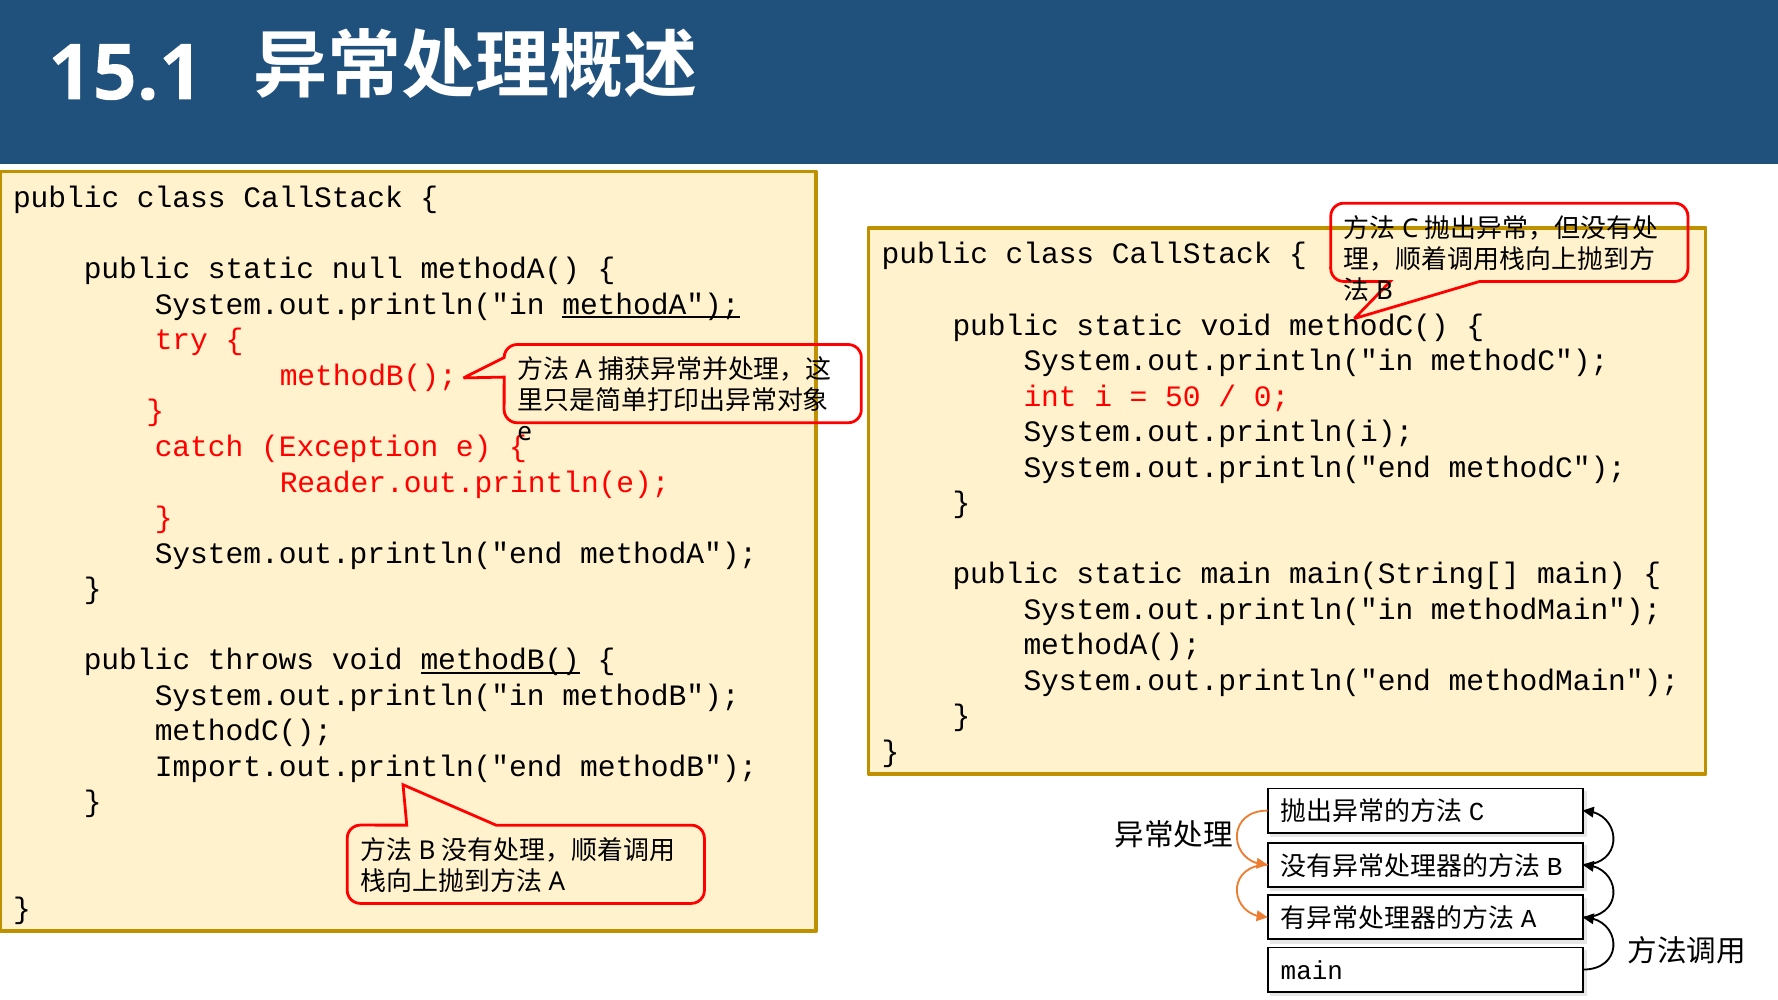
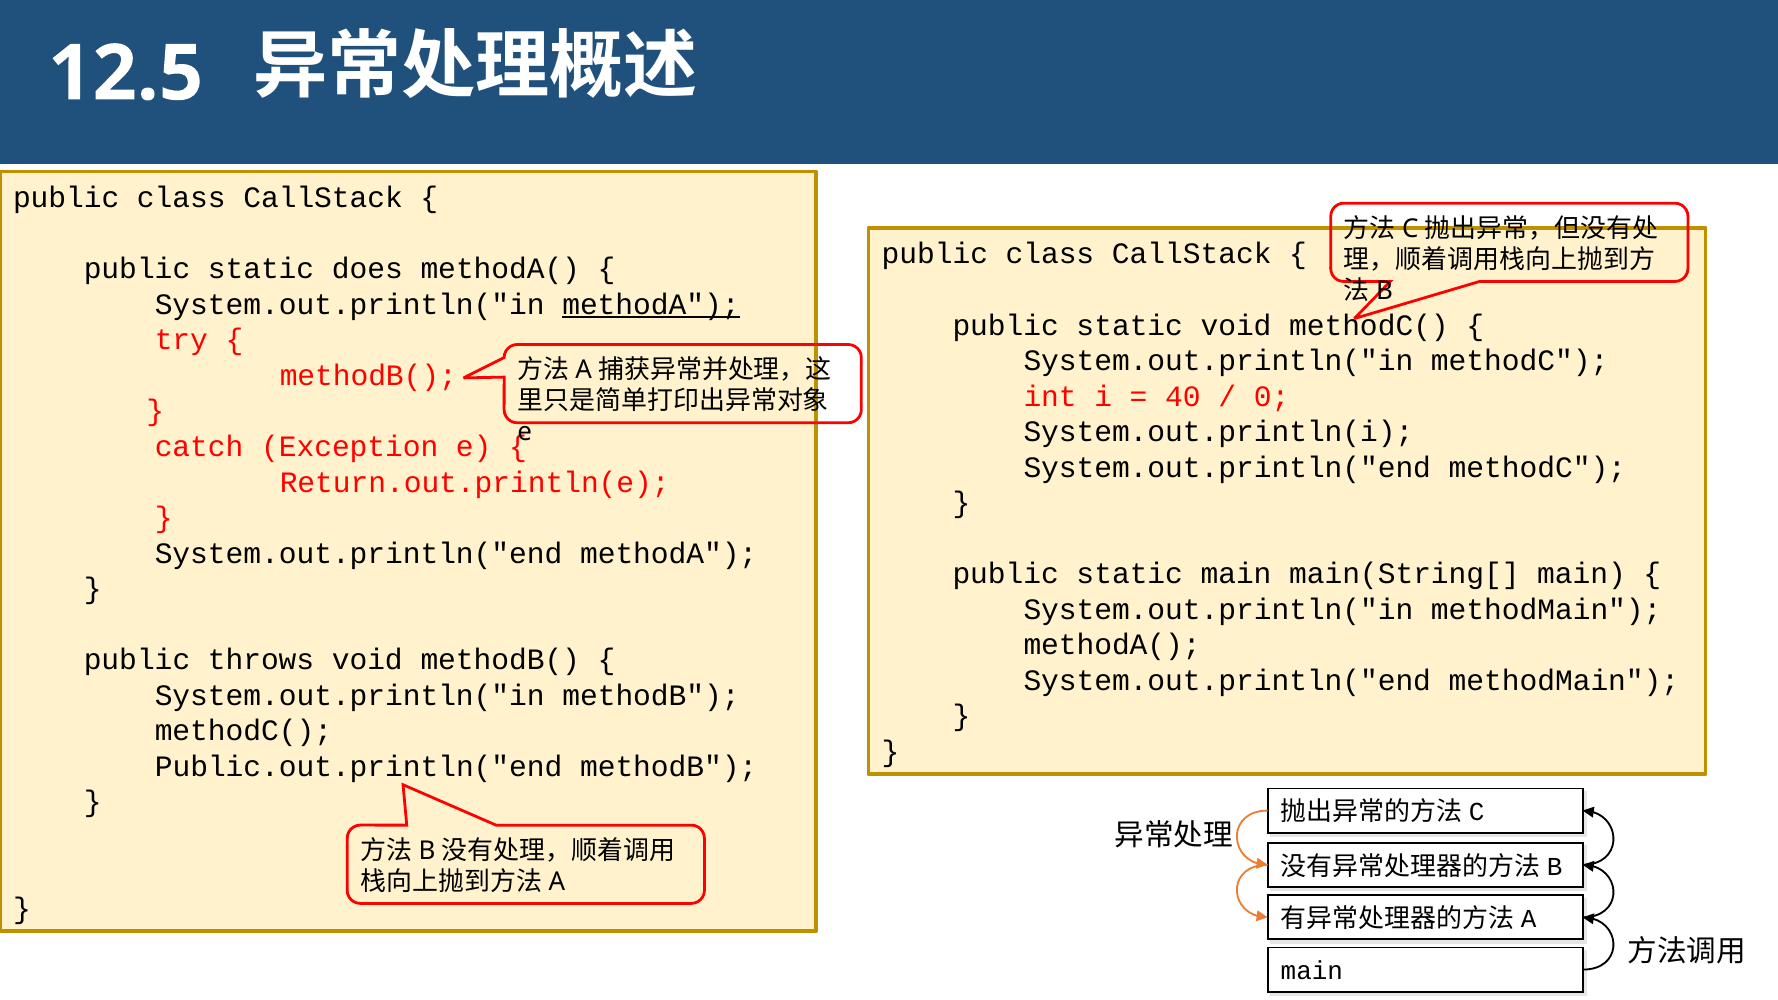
15.1: 15.1 -> 12.5
null: null -> does
50: 50 -> 40
Reader.out.println(e: Reader.out.println(e -> Return.out.println(e
methodB( at (500, 660) underline: present -> none
Import.out.println("end: Import.out.println("end -> Public.out.println("end
